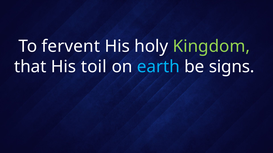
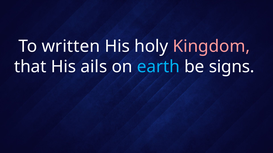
fervent: fervent -> written
Kingdom colour: light green -> pink
toil: toil -> ails
